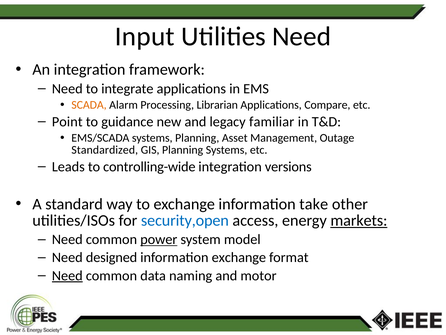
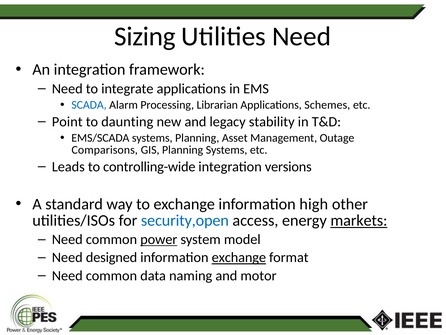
Input: Input -> Sizing
SCADA colour: orange -> blue
Compare: Compare -> Schemes
guidance: guidance -> daunting
familiar: familiar -> stability
Standardized: Standardized -> Comparisons
take: take -> high
exchange at (239, 257) underline: none -> present
Need at (67, 275) underline: present -> none
